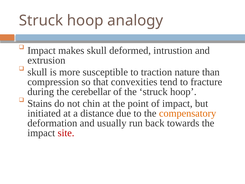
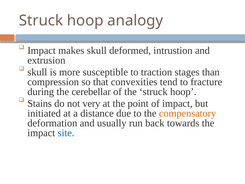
nature: nature -> stages
chin: chin -> very
site colour: red -> blue
